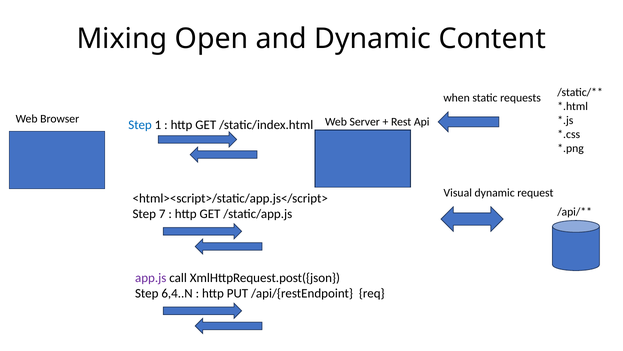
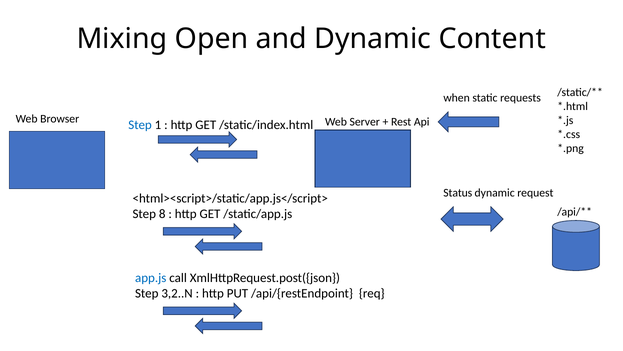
Visual: Visual -> Status
7: 7 -> 8
app.js colour: purple -> blue
6,4..N: 6,4..N -> 3,2..N
